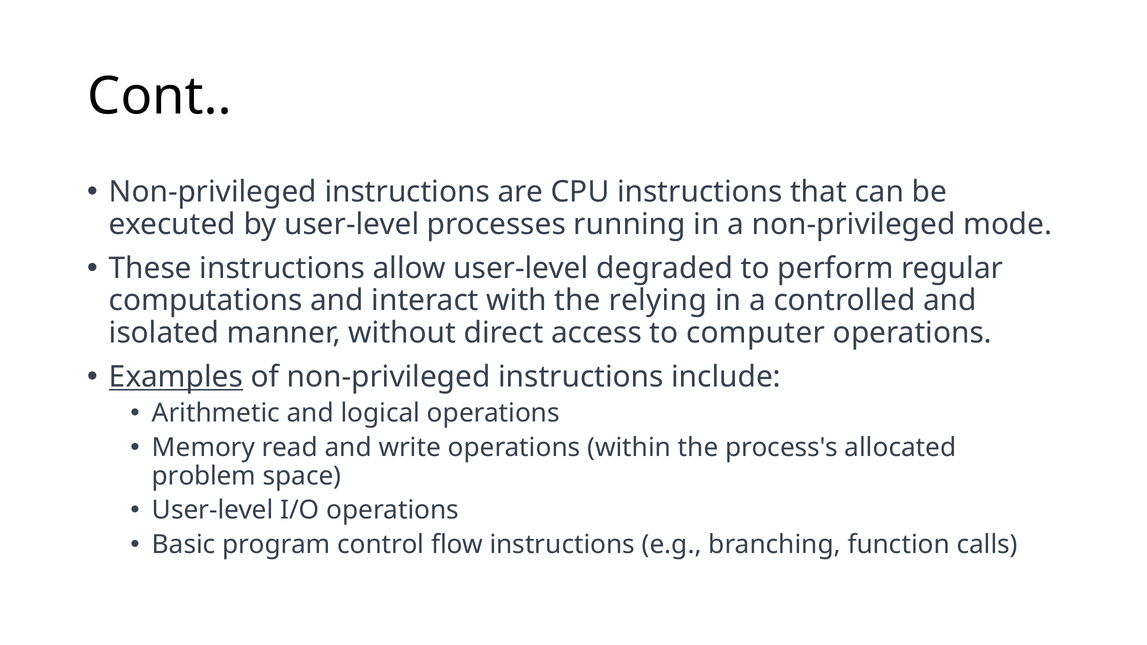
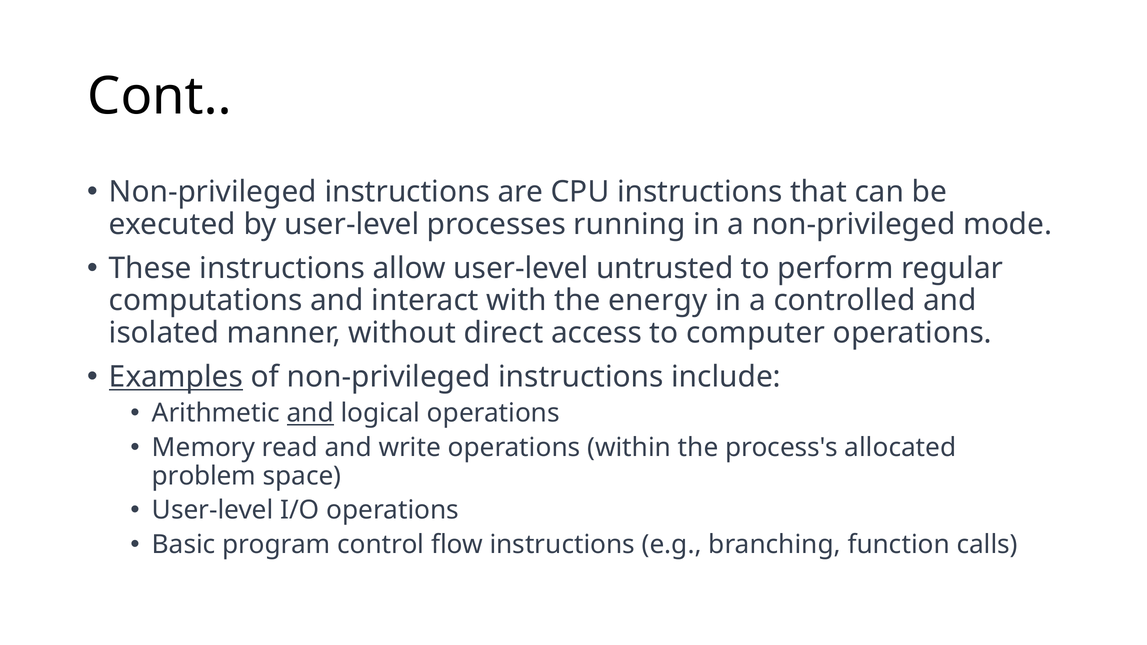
degraded: degraded -> untrusted
relying: relying -> energy
and at (310, 413) underline: none -> present
